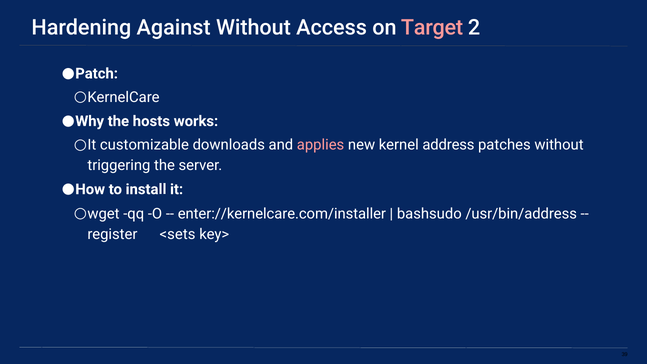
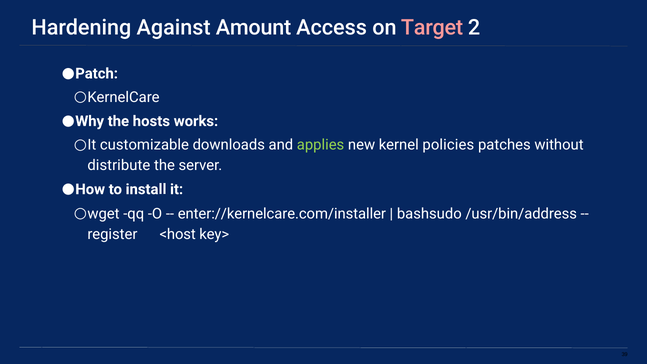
Against Without: Without -> Amount
applies colour: pink -> light green
address: address -> policies
triggering: triggering -> distribute
<sets: <sets -> <host
